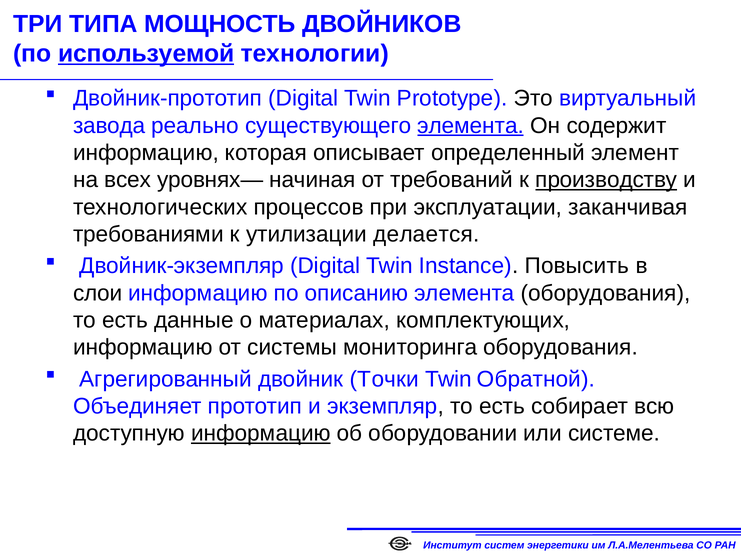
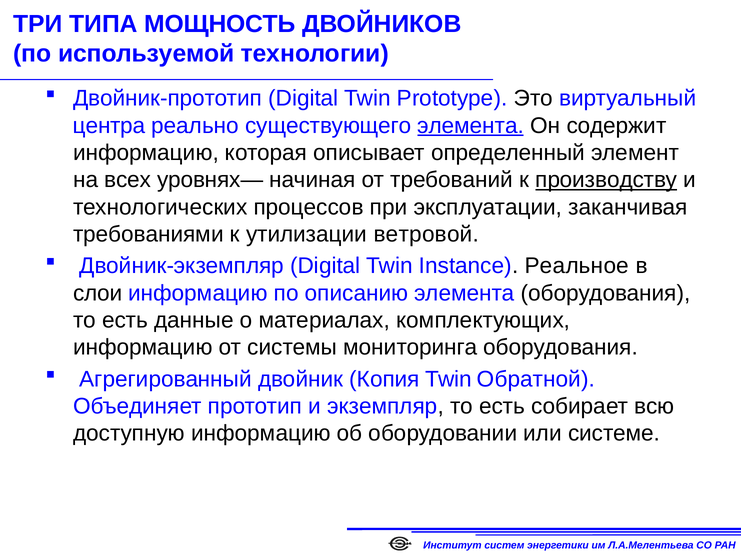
используемой underline: present -> none
завода: завода -> центра
делается: делается -> ветровой
Повысить: Повысить -> Реальное
Точки: Точки -> Копия
информацию at (261, 433) underline: present -> none
